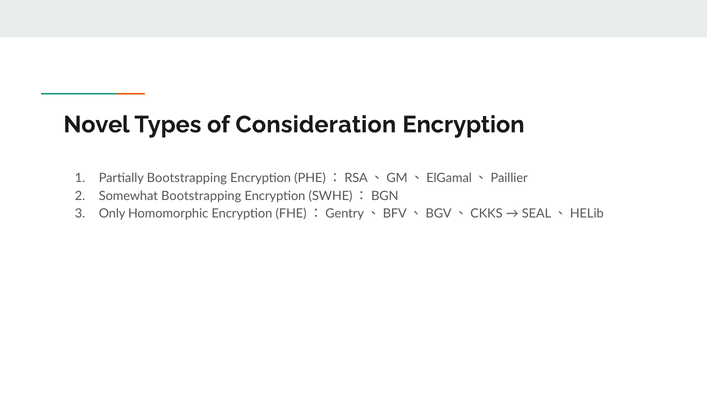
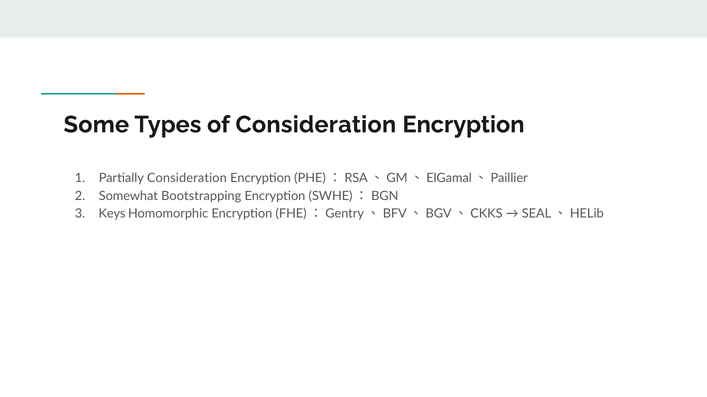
Novel: Novel -> Some
Partially Bootstrapping: Bootstrapping -> Consideration
Only: Only -> Keys
